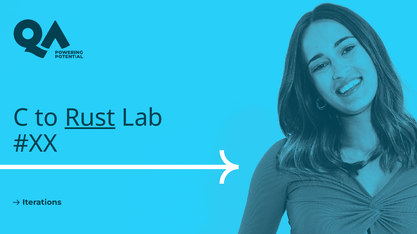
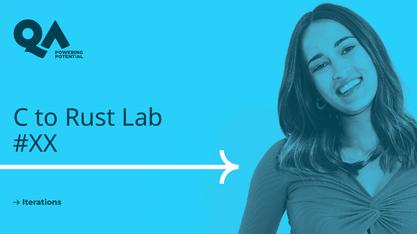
Rust underline: present -> none
